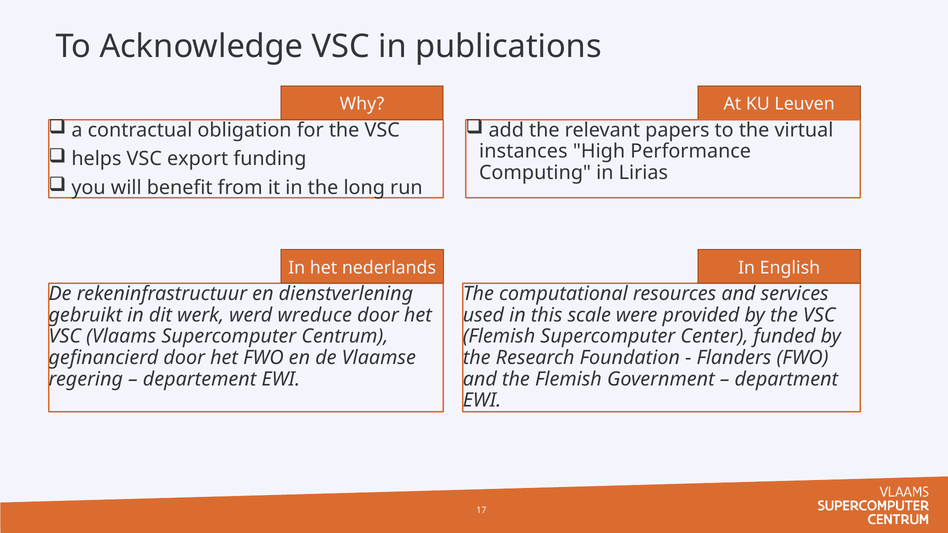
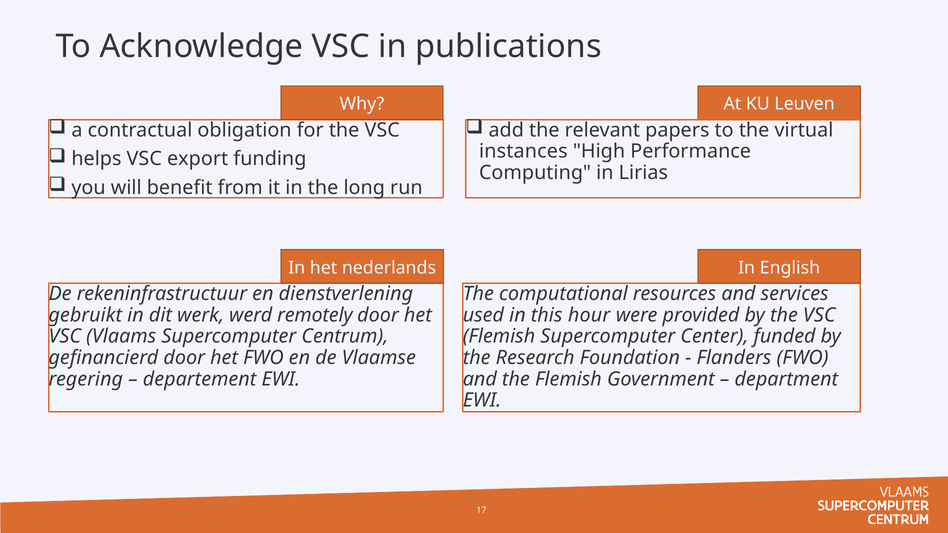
wreduce: wreduce -> remotely
scale: scale -> hour
